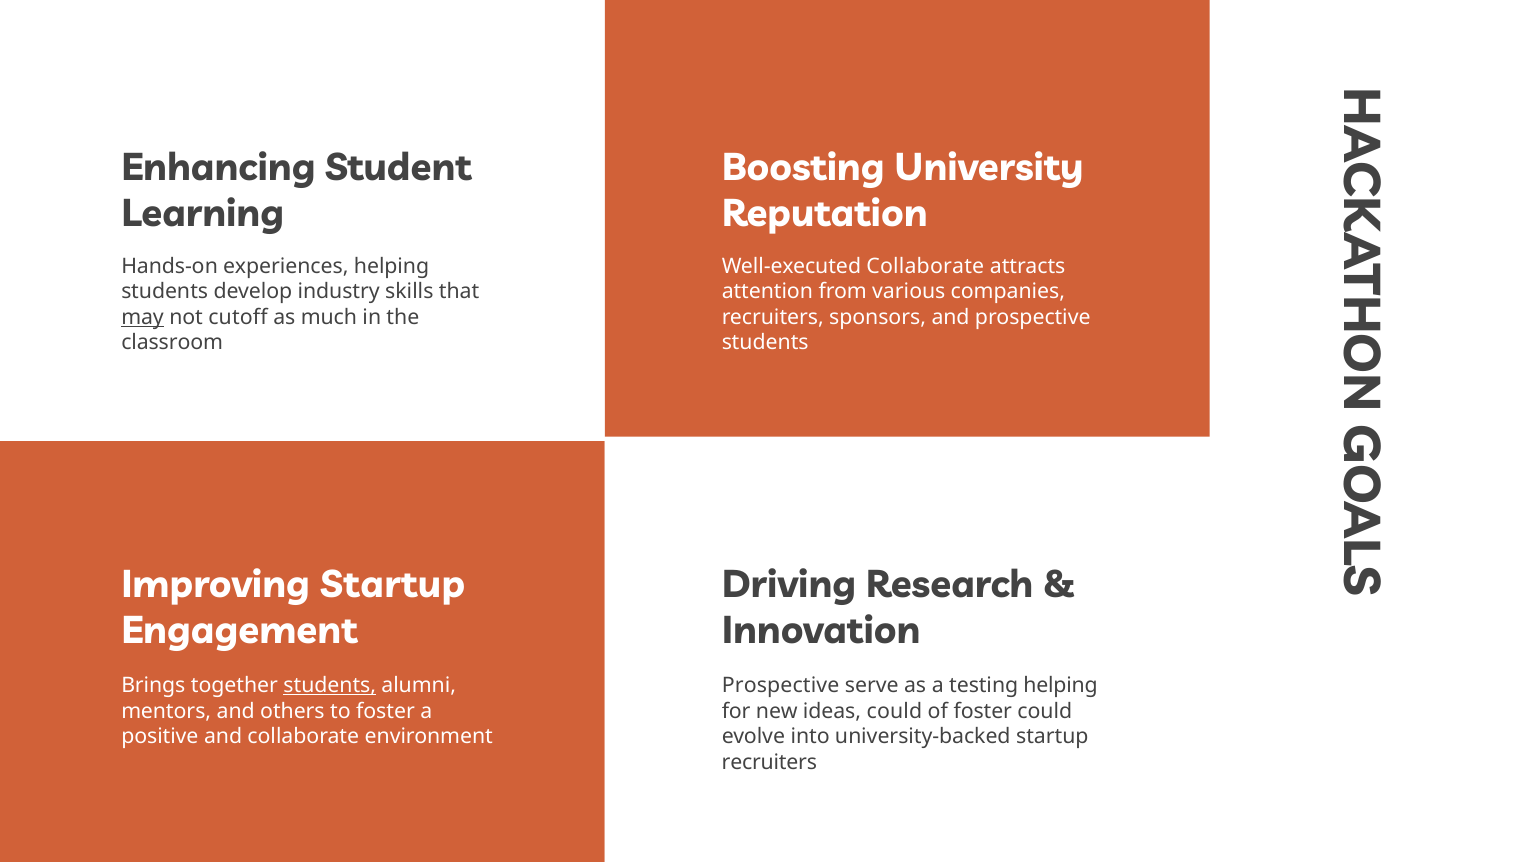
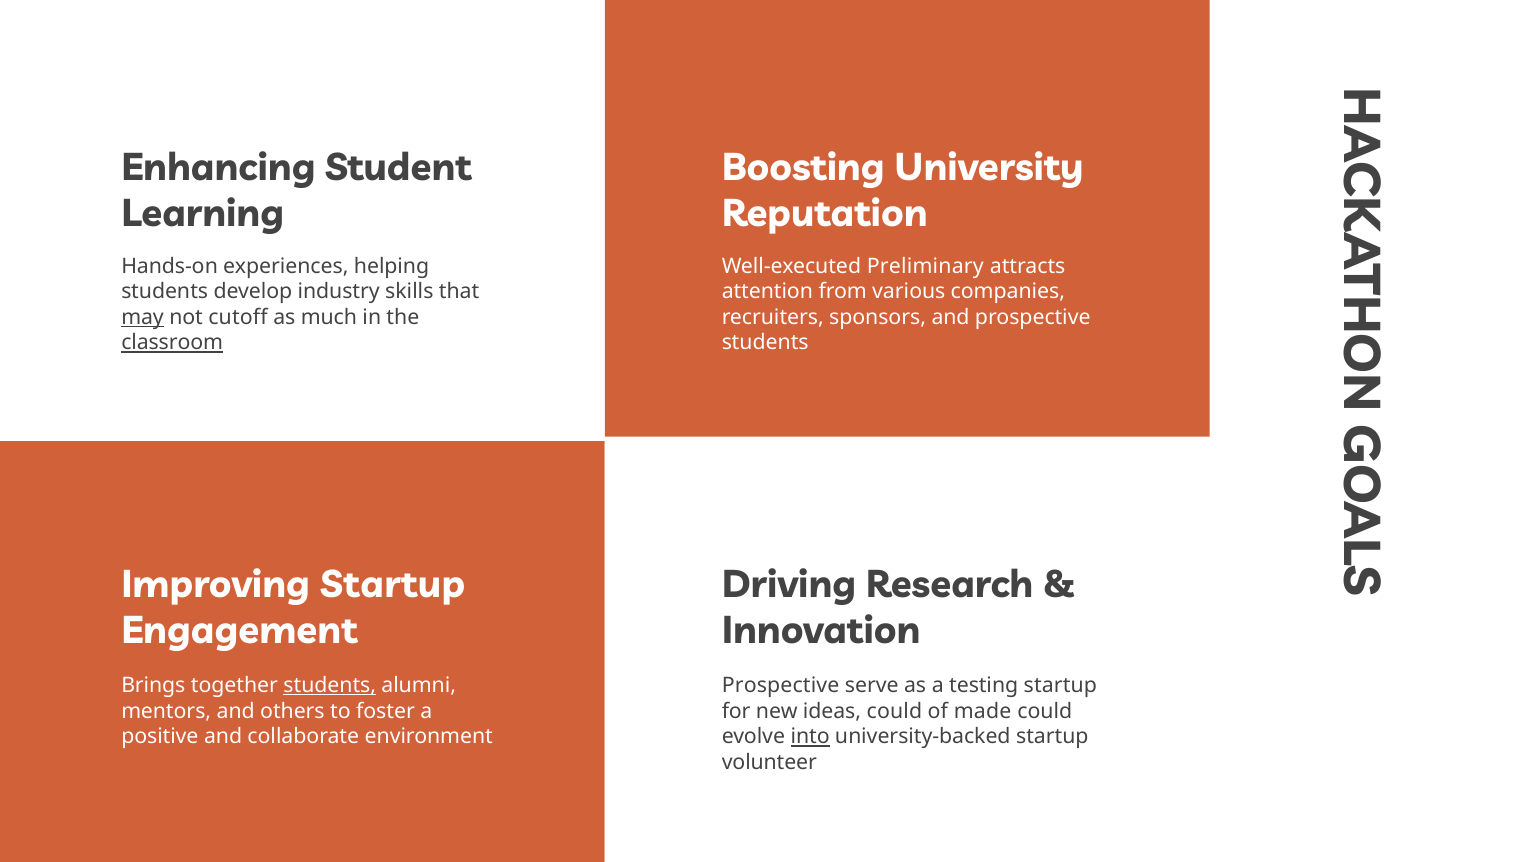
Well-executed Collaborate: Collaborate -> Preliminary
classroom underline: none -> present
testing helping: helping -> startup
of foster: foster -> made
into underline: none -> present
recruiters at (769, 763): recruiters -> volunteer
